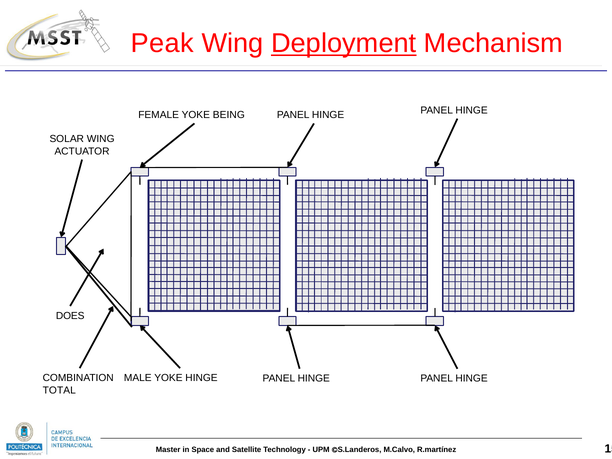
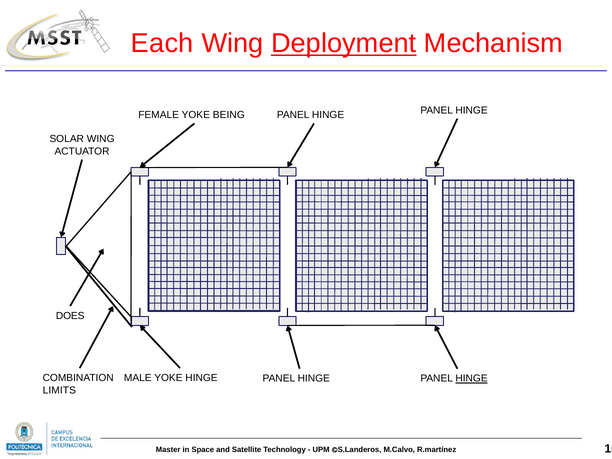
Peak: Peak -> Each
HINGE at (472, 379) underline: none -> present
TOTAL: TOTAL -> LIMITS
